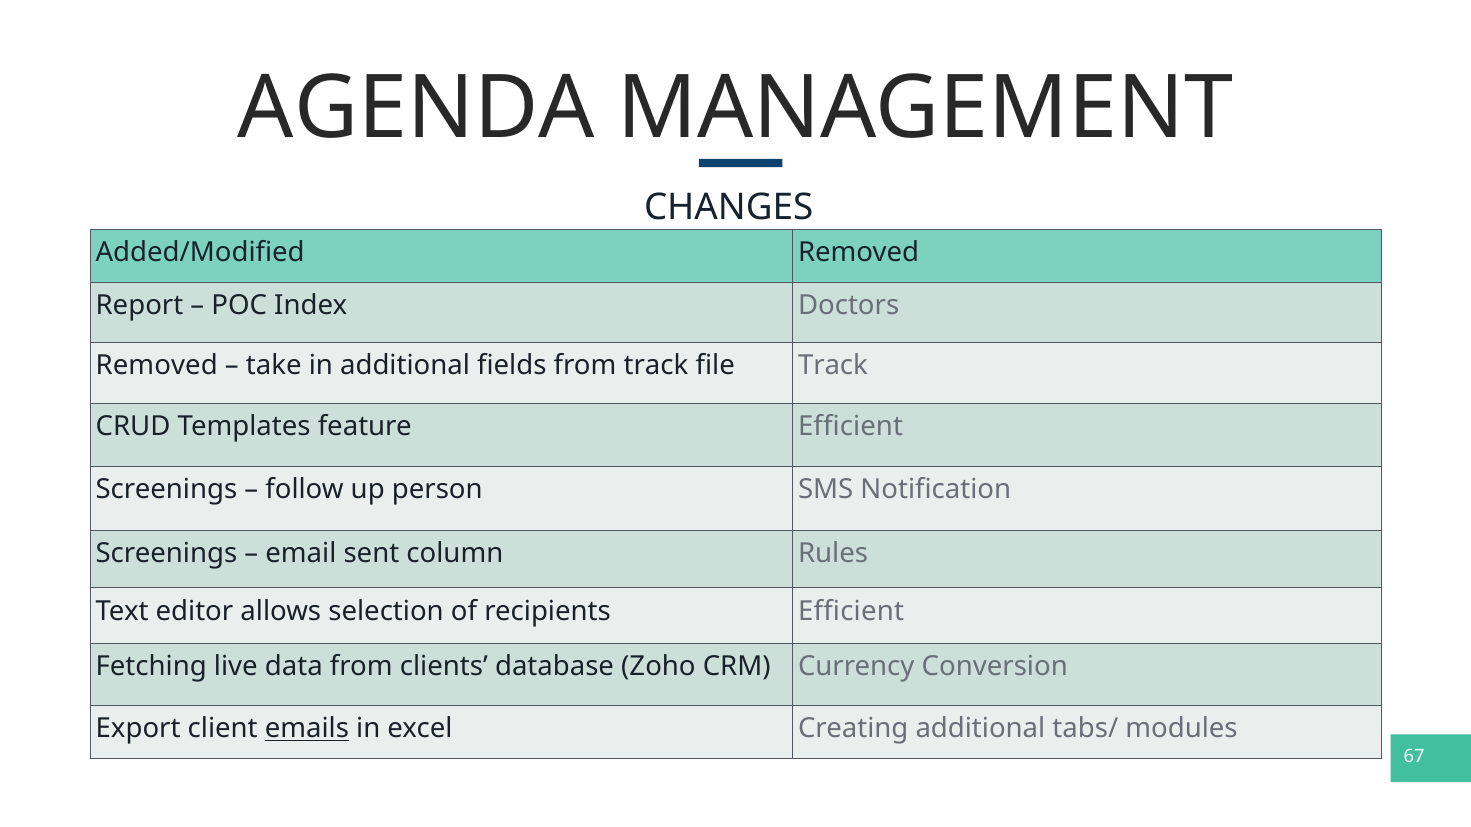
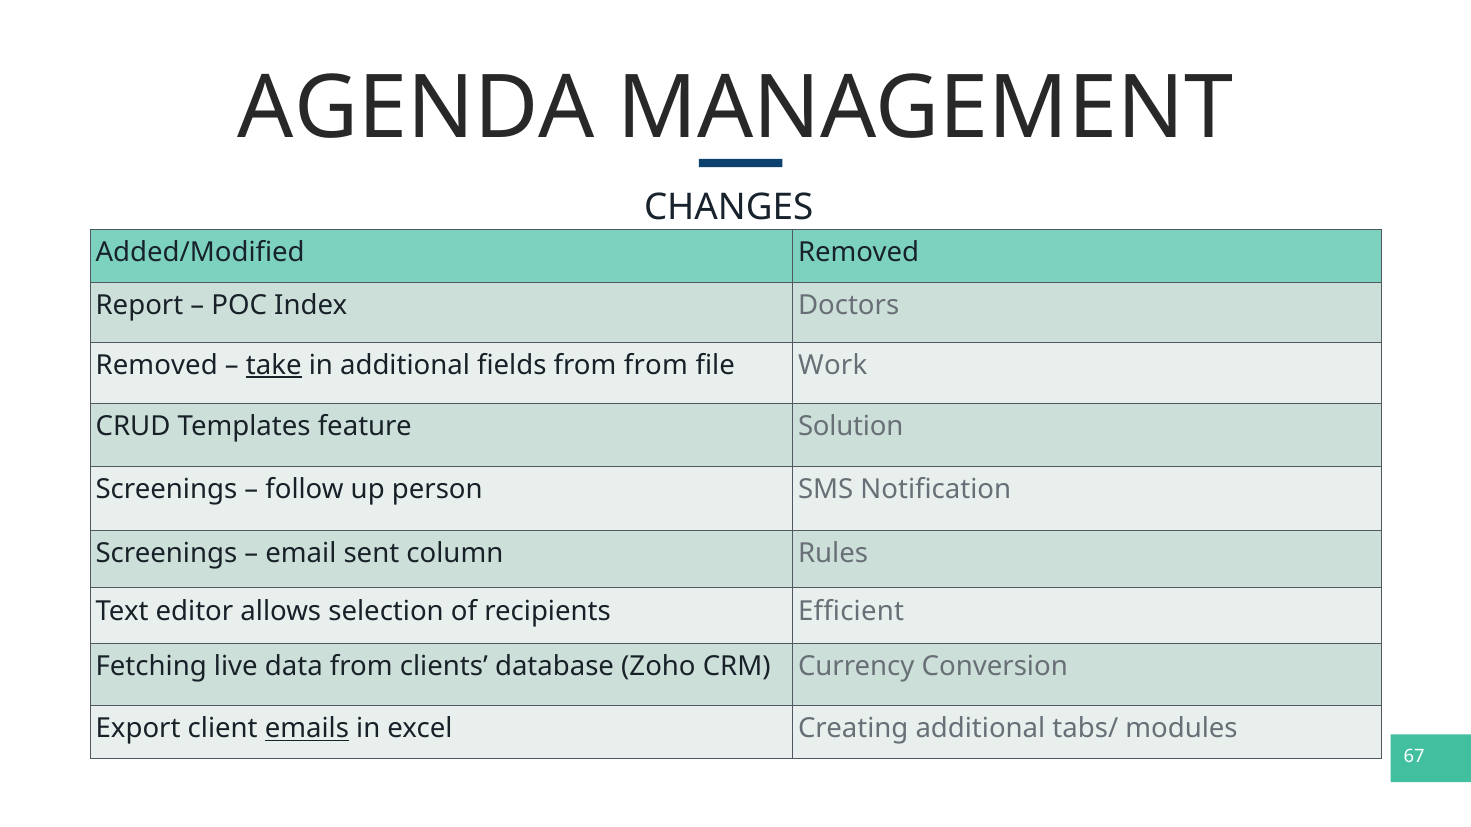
take underline: none -> present
from track: track -> from
file Track: Track -> Work
feature Efficient: Efficient -> Solution
